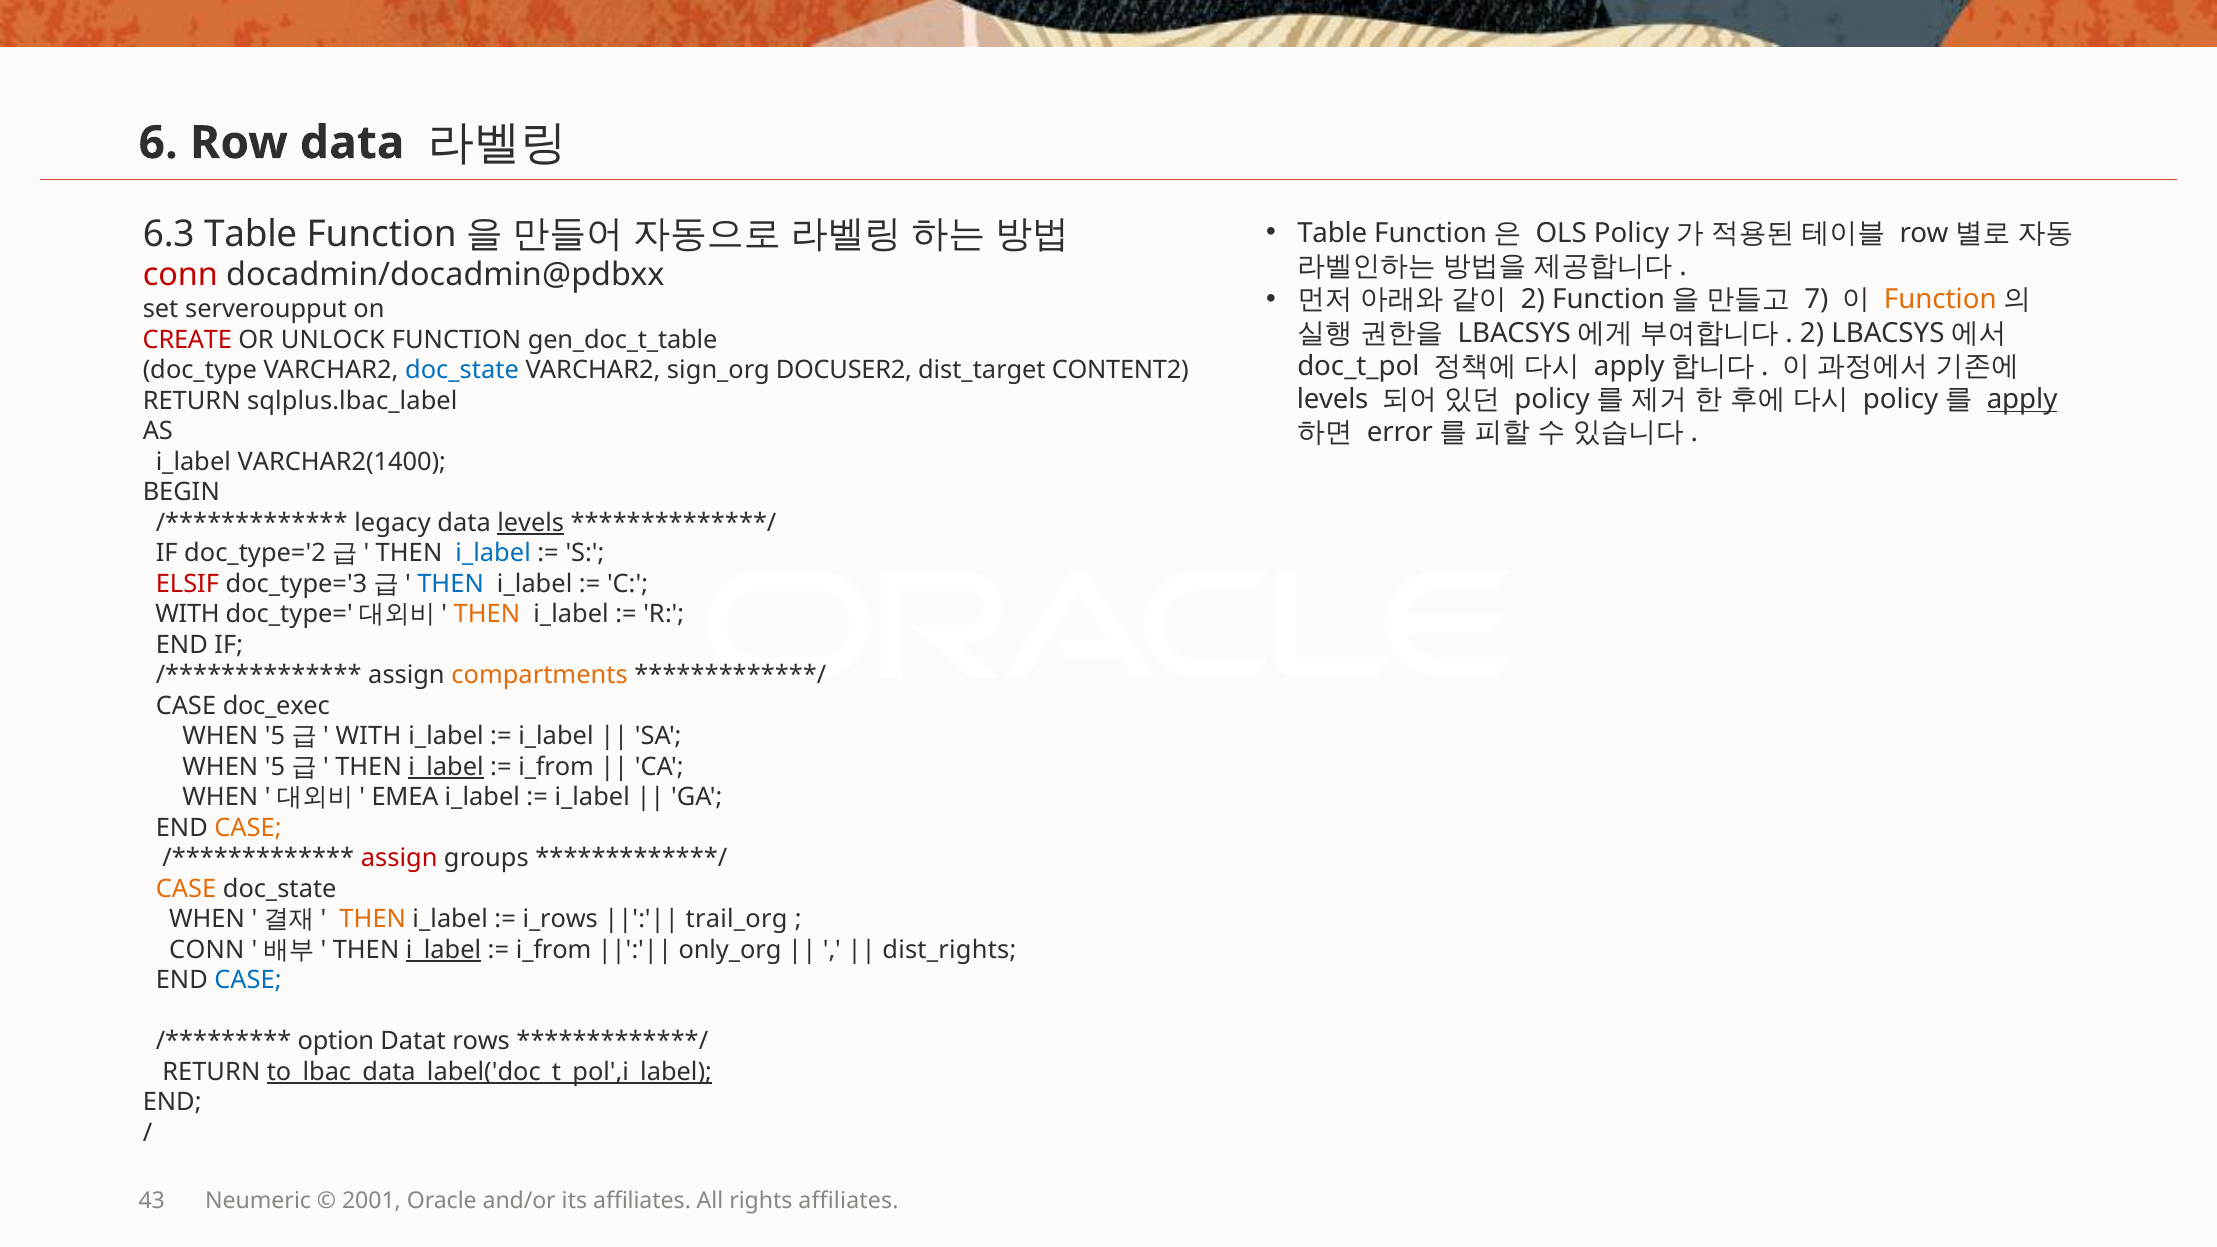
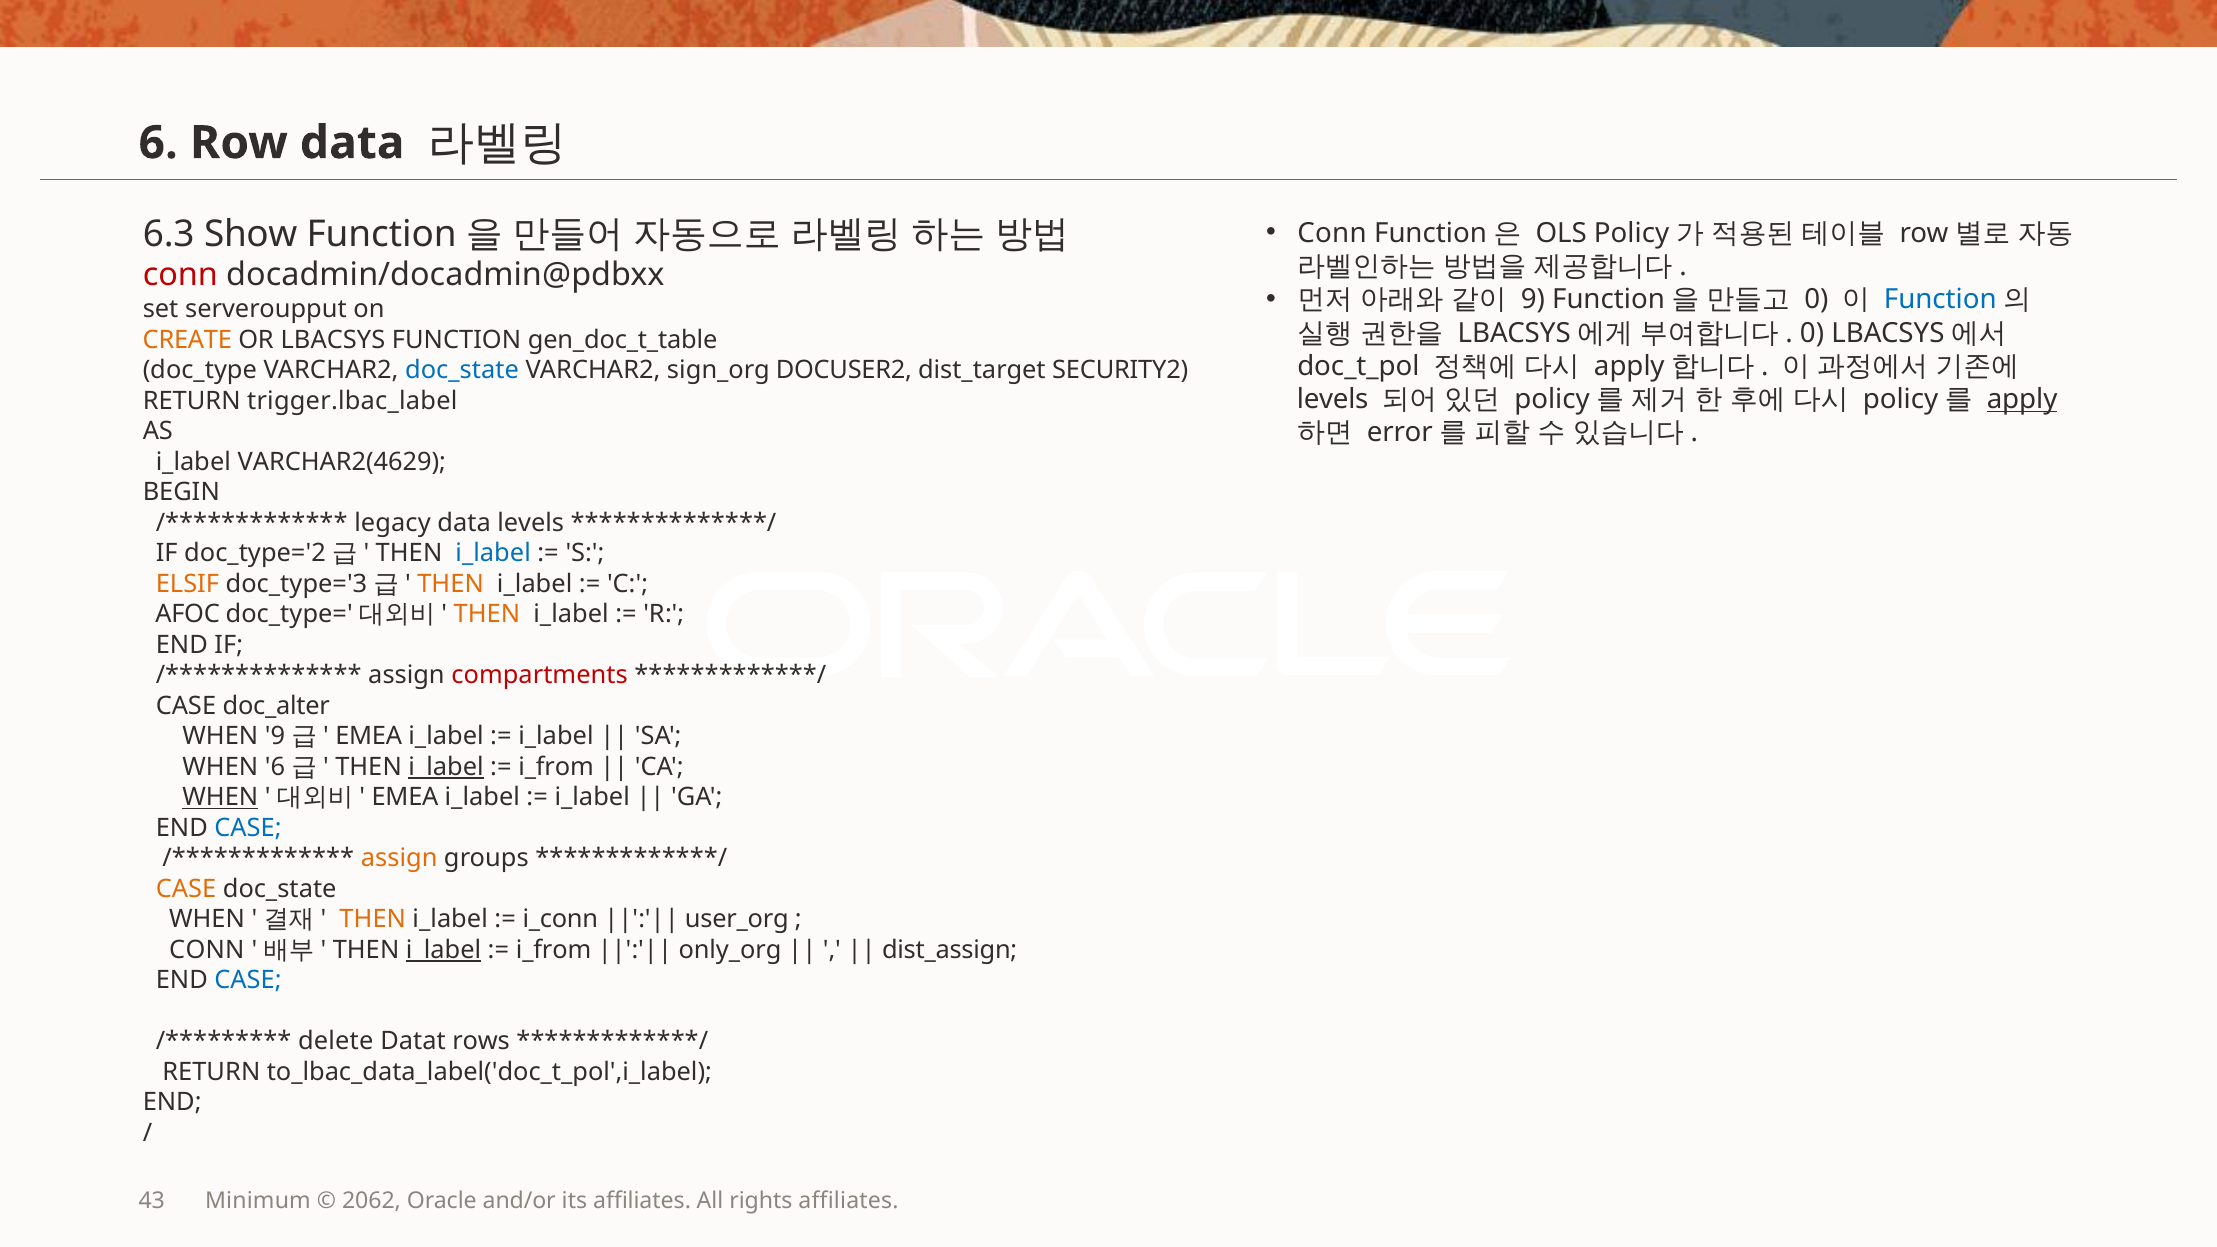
Table at (1332, 233): Table -> Conn
6.3 Table: Table -> Show
2 at (1533, 300): 2 -> 9
7 at (1816, 300): 7 -> 0
Function at (1940, 300) colour: orange -> blue
2 at (1812, 333): 2 -> 0
CREATE colour: red -> orange
OR UNLOCK: UNLOCK -> LBACSYS
CONTENT2: CONTENT2 -> SECURITY2
sqlplus.lbac_label: sqlplus.lbac_label -> trigger.lbac_label
VARCHAR2(1400: VARCHAR2(1400 -> VARCHAR2(4629
levels at (531, 523) underline: present -> none
ELSIF colour: red -> orange
THEN at (451, 584) colour: blue -> orange
WITH at (188, 614): WITH -> AFOC
compartments colour: orange -> red
doc_exec: doc_exec -> doc_alter
5 at (275, 737): 5 -> 9
WITH at (368, 737): WITH -> EMEA
5 at (275, 767): 5 -> 6
WHEN at (220, 798) underline: none -> present
CASE at (248, 828) colour: orange -> blue
assign at (399, 859) colour: red -> orange
i_rows: i_rows -> i_conn
trail_org: trail_org -> user_org
dist_rights: dist_rights -> dist_assign
option: option -> delete
to_lbac_data_label('doc_t_pol',i_label underline: present -> none
Neumeric: Neumeric -> Minimum
2001: 2001 -> 2062
